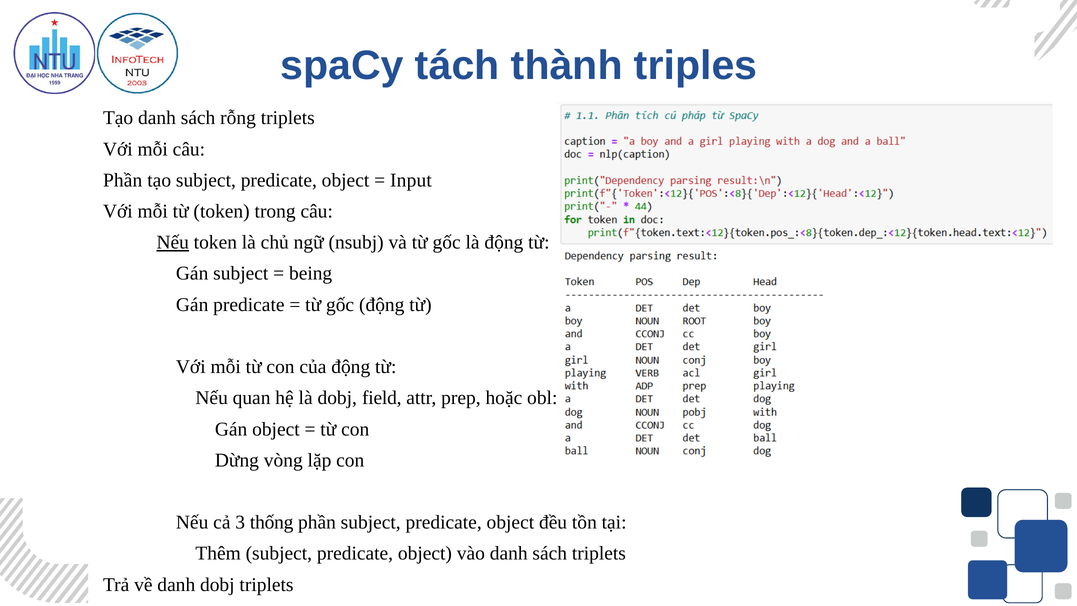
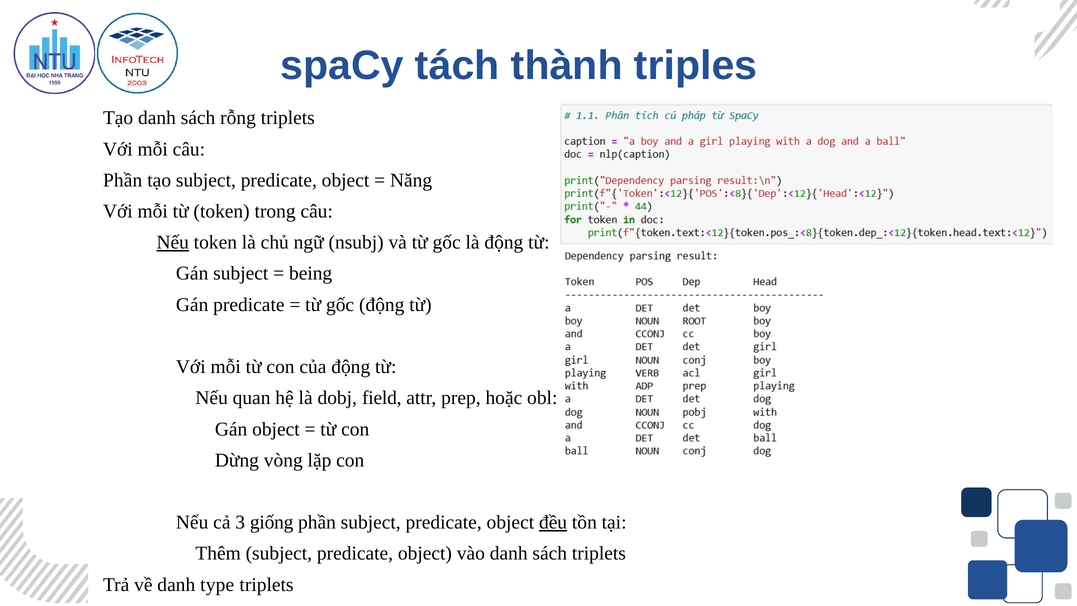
Input: Input -> Năng
thống: thống -> giống
đều underline: none -> present
danh dobj: dobj -> type
